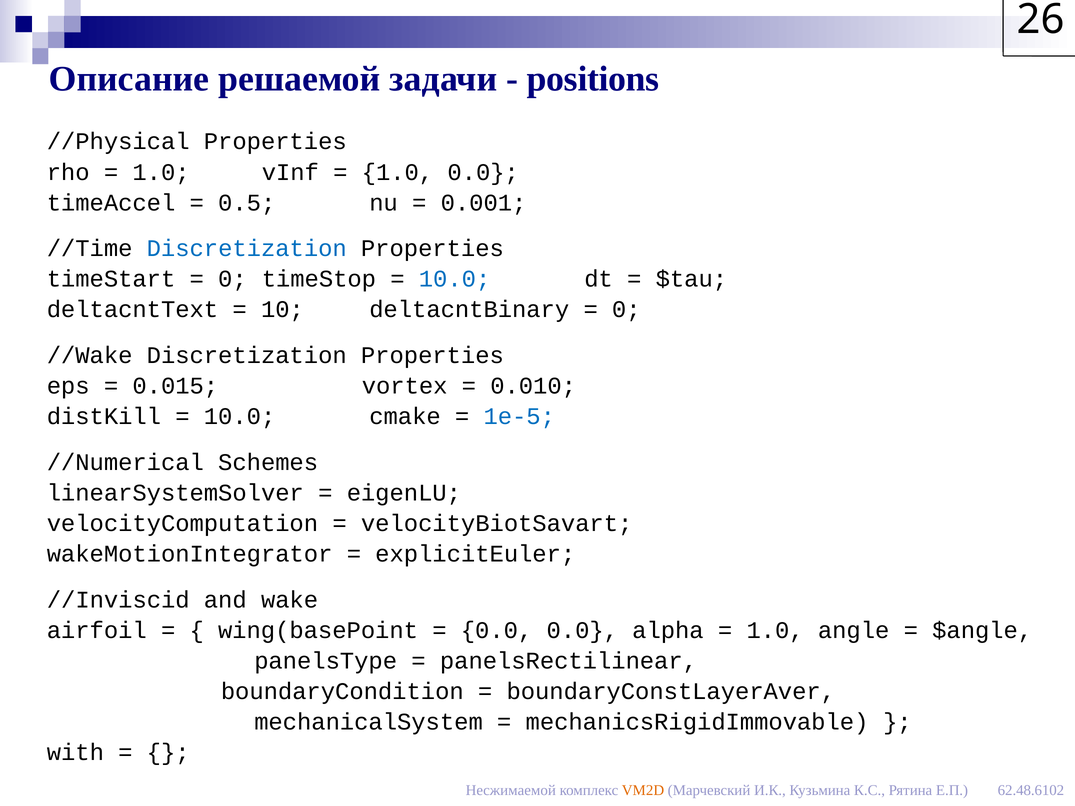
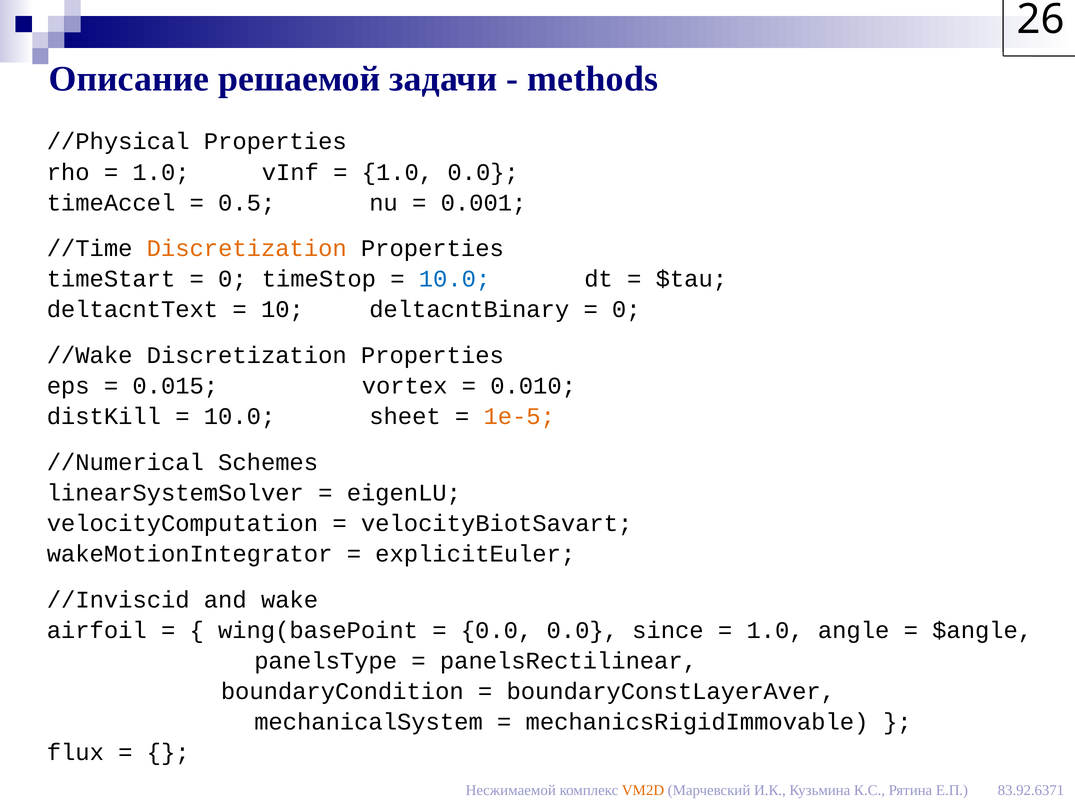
positions: positions -> methods
Discretization at (247, 249) colour: blue -> orange
cmake: cmake -> sheet
1e-5 colour: blue -> orange
alpha: alpha -> since
with: with -> flux
62.48.6102: 62.48.6102 -> 83.92.6371
